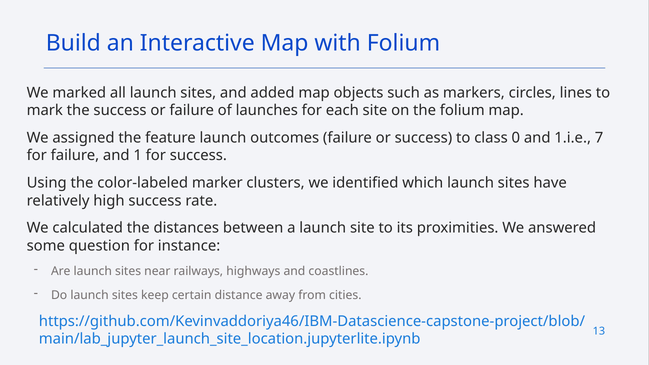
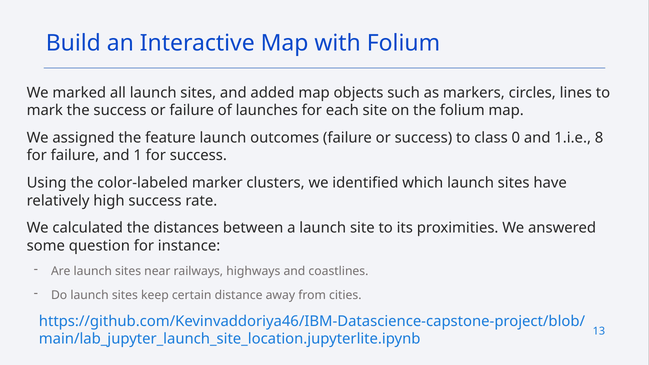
7: 7 -> 8
